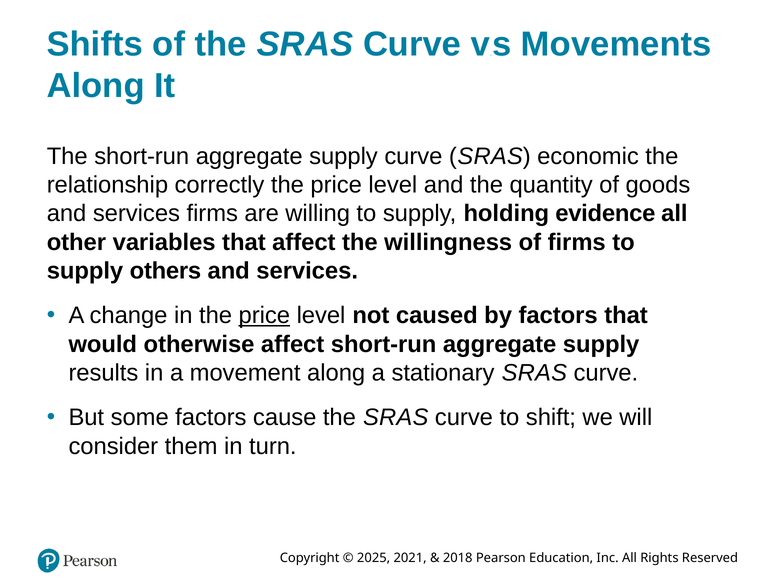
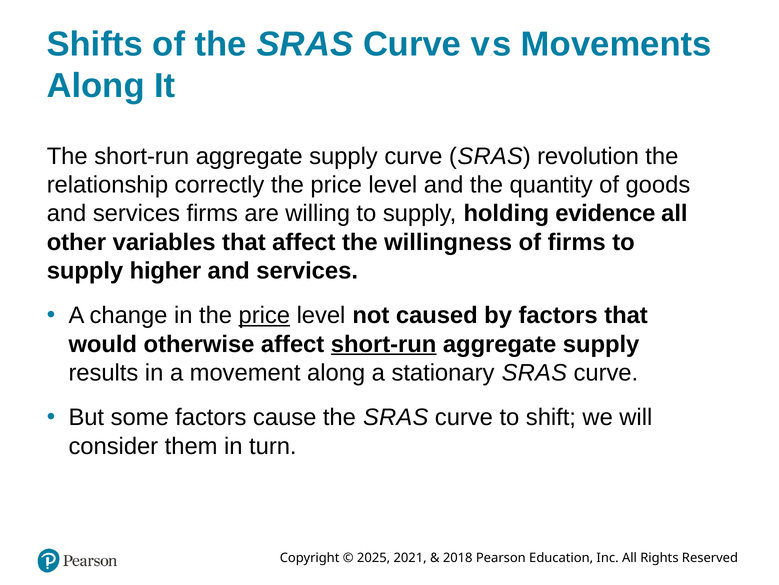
economic: economic -> revolution
others: others -> higher
short-run at (384, 344) underline: none -> present
